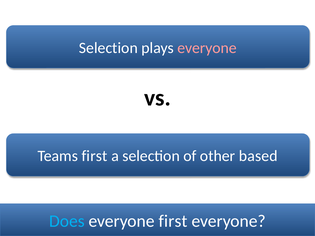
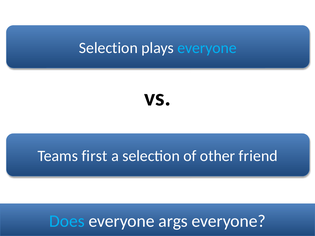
everyone at (207, 48) colour: pink -> light blue
based: based -> friend
everyone first: first -> args
